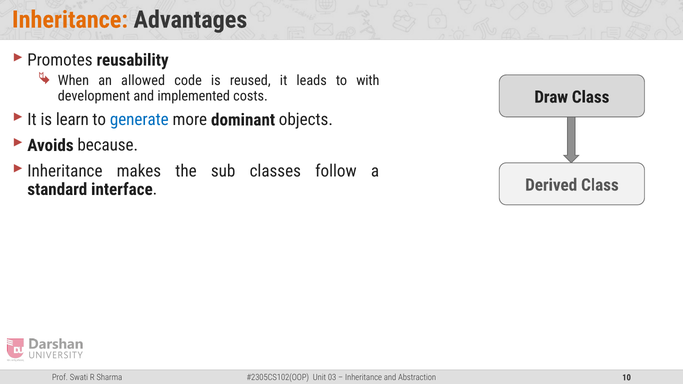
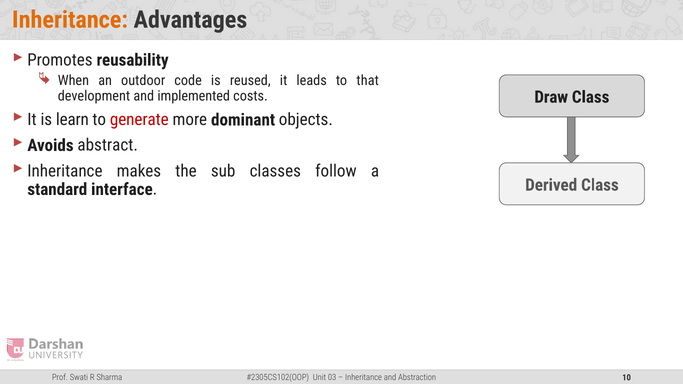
allowed: allowed -> outdoor
with: with -> that
generate colour: blue -> red
because: because -> abstract
